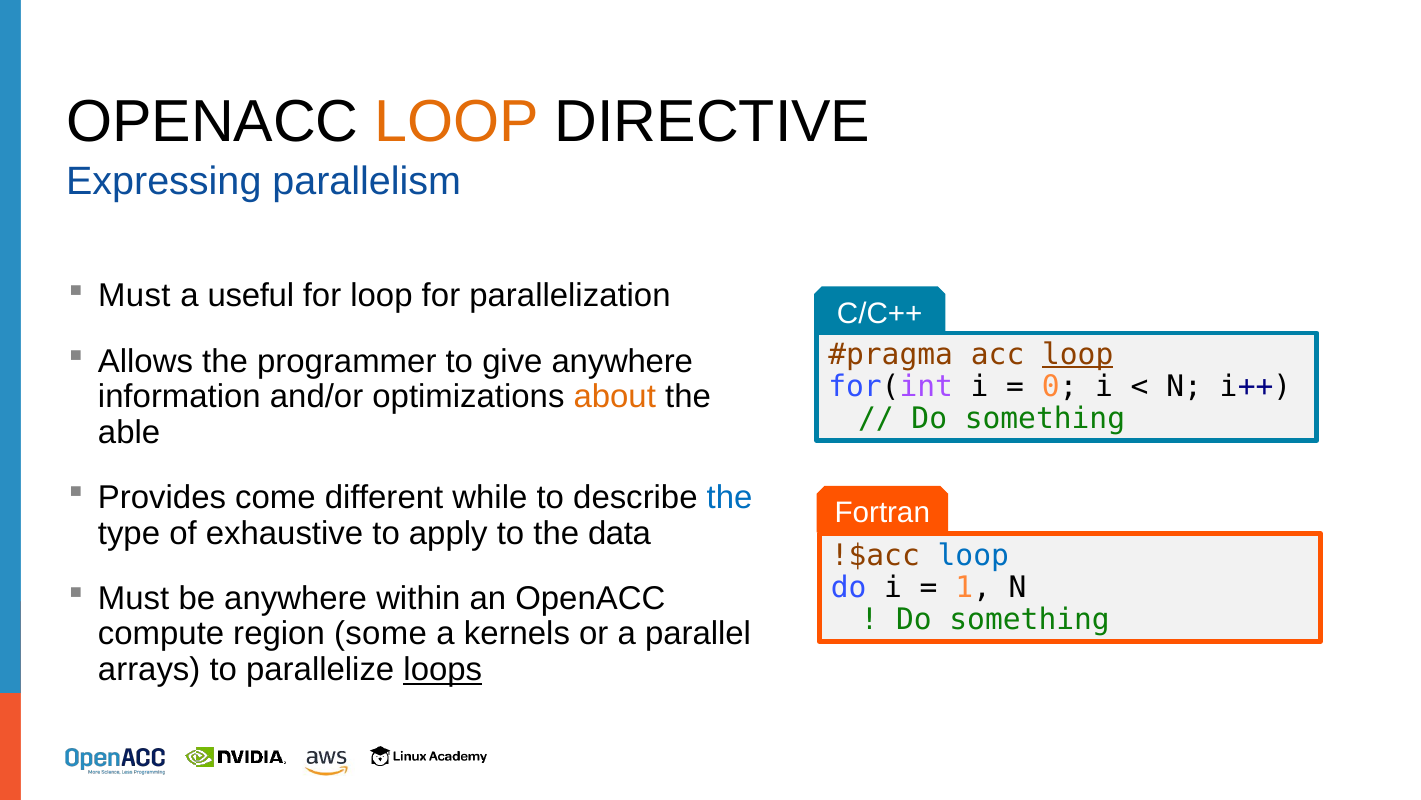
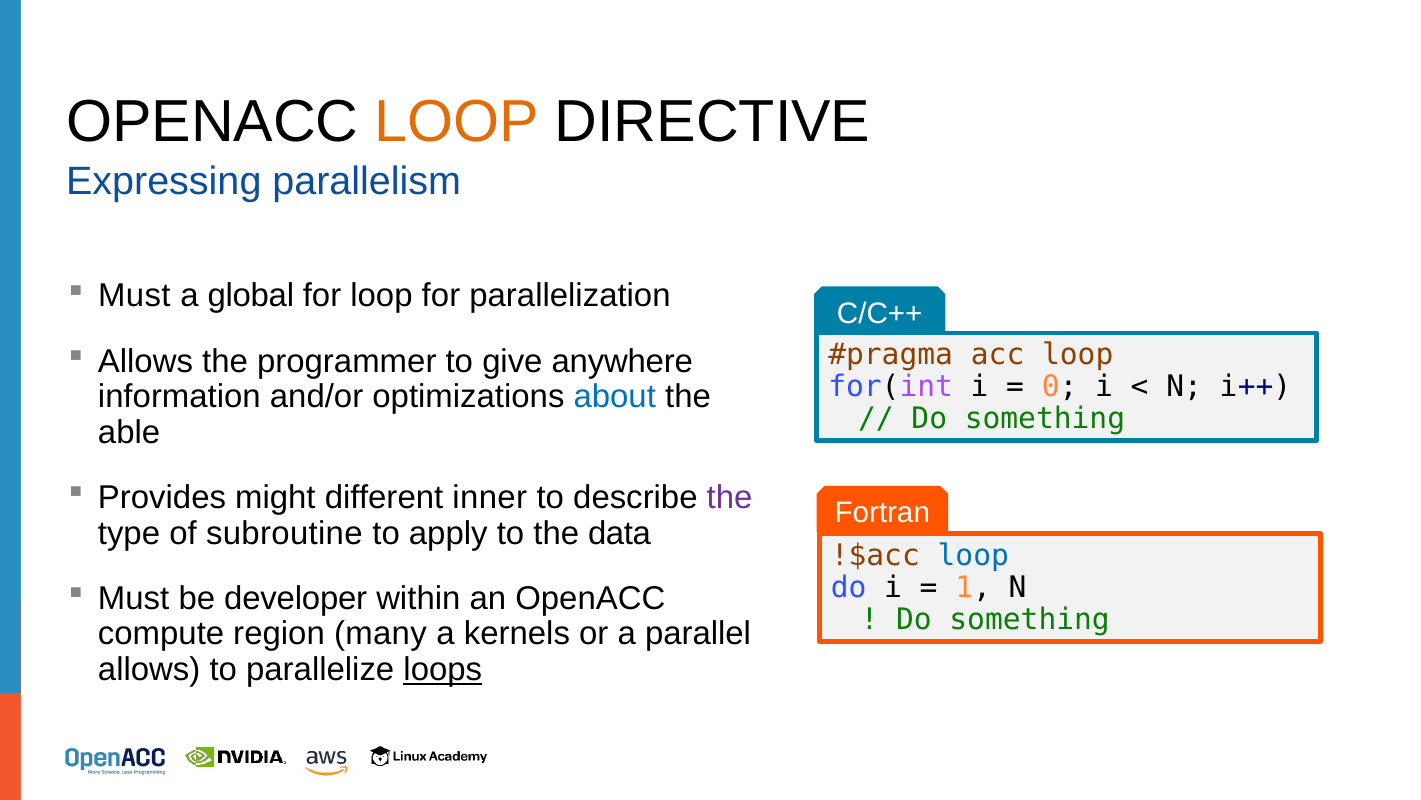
useful: useful -> global
loop at (1078, 354) underline: present -> none
about colour: orange -> blue
come: come -> might
while: while -> inner
the at (730, 497) colour: blue -> purple
exhaustive: exhaustive -> subroutine
be anywhere: anywhere -> developer
some: some -> many
arrays at (149, 669): arrays -> allows
